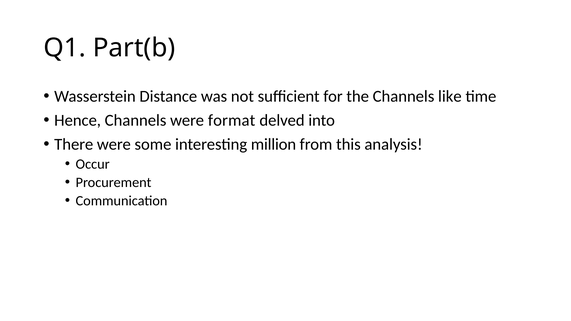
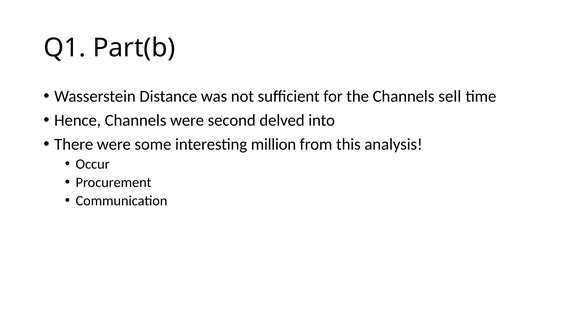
like: like -> sell
format: format -> second
